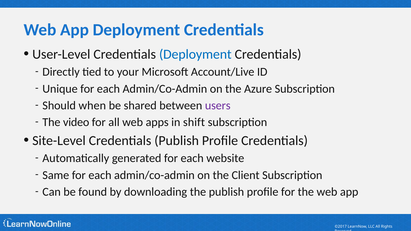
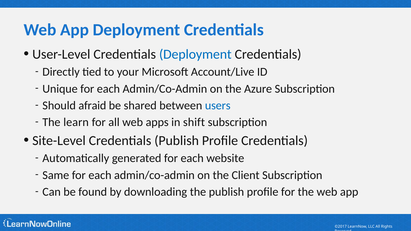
when: when -> afraid
users colour: purple -> blue
video: video -> learn
